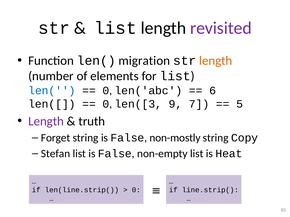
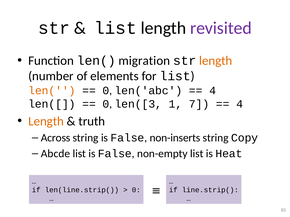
len( at (52, 91) colour: blue -> orange
6 at (213, 91): 6 -> 4
9: 9 -> 1
5 at (240, 104): 5 -> 4
Length at (46, 121) colour: purple -> orange
Forget: Forget -> Across
non-mostly: non-mostly -> non-inserts
Stefan: Stefan -> Abcde
